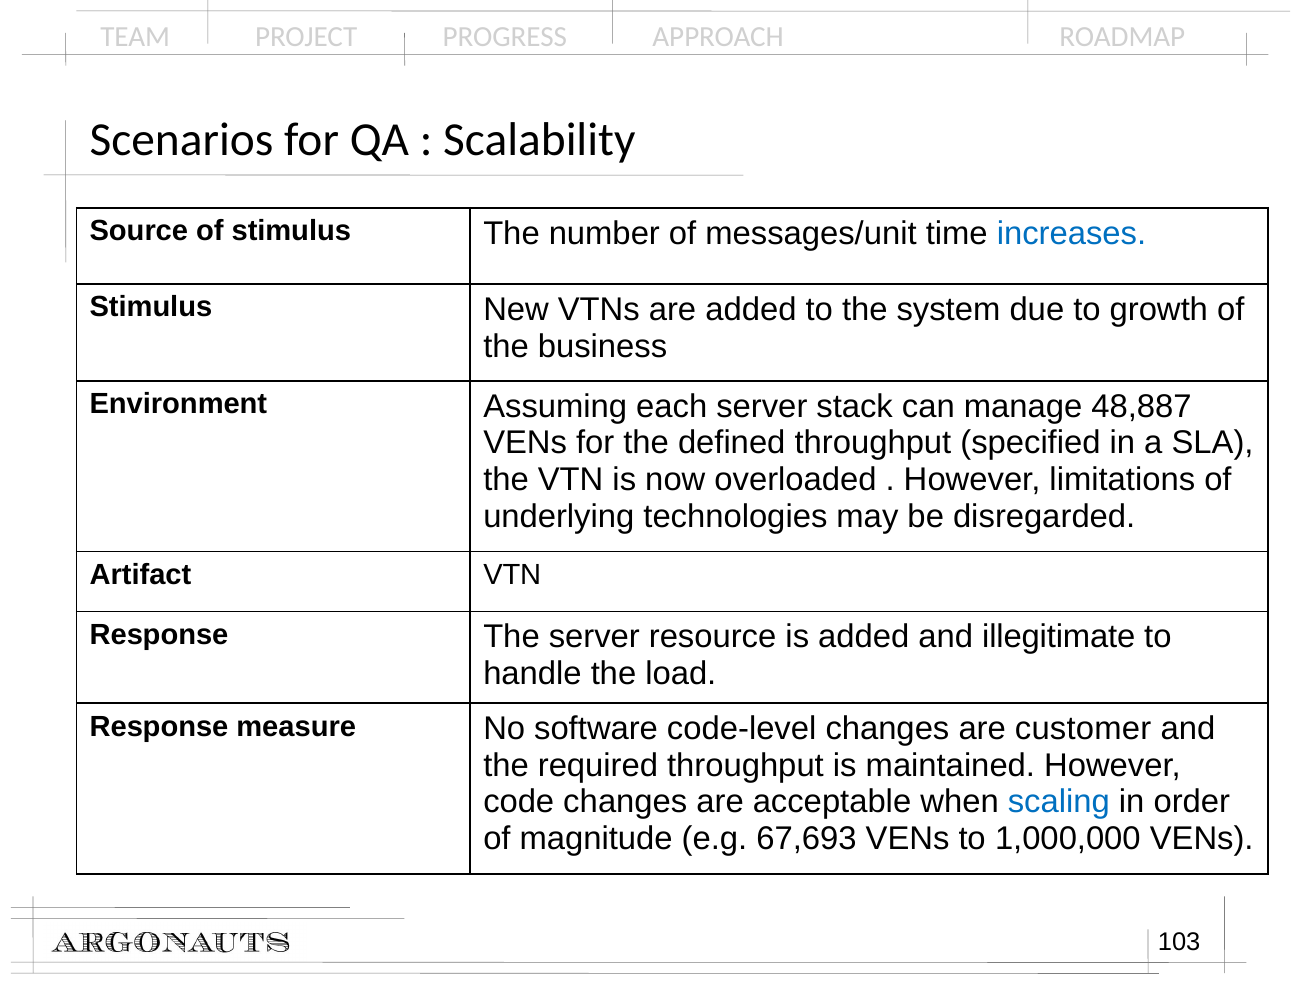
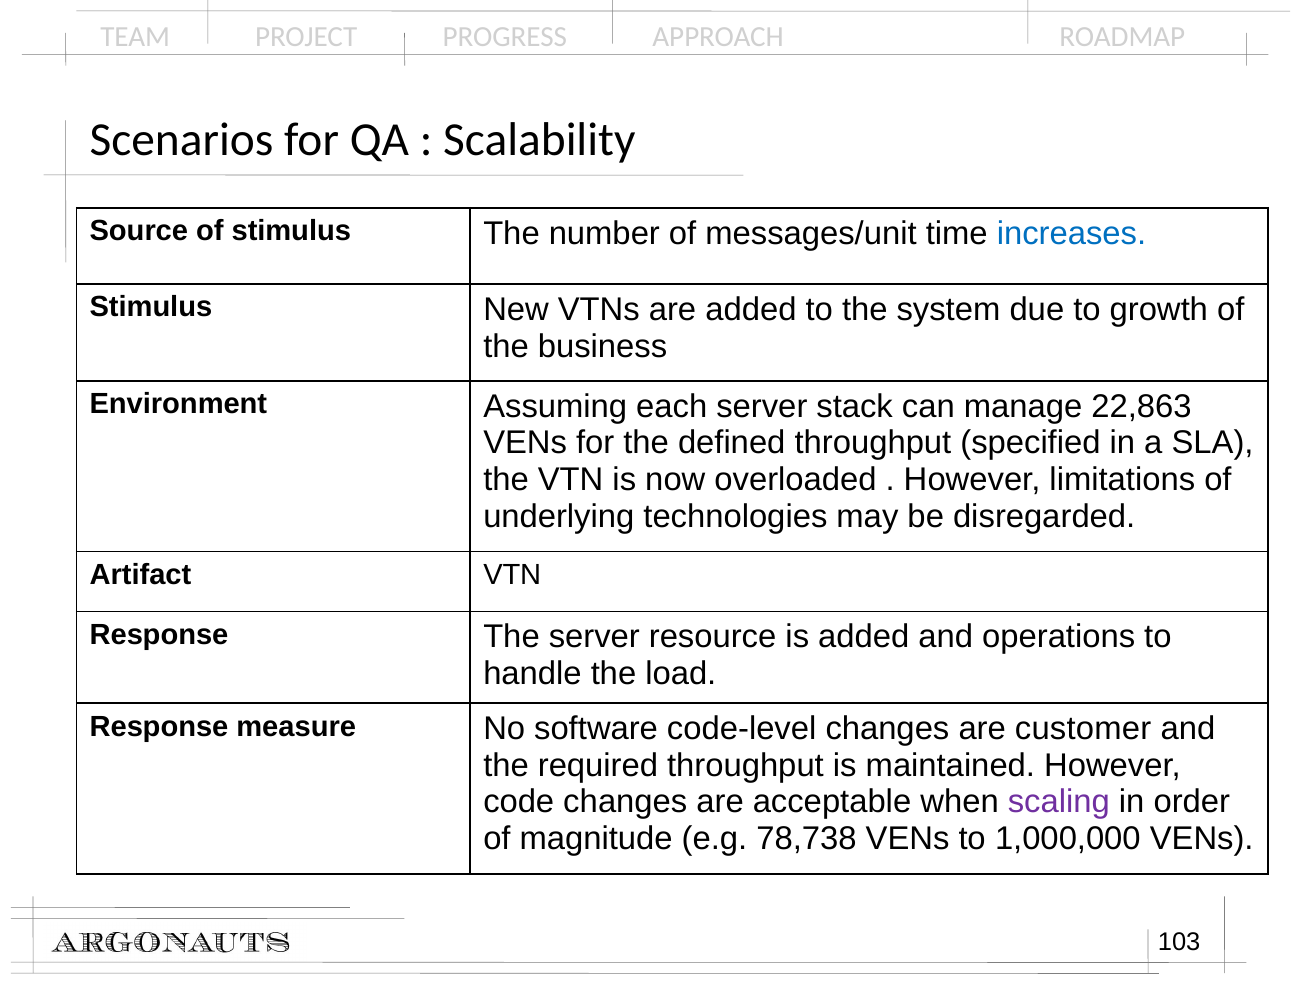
48,887: 48,887 -> 22,863
illegitimate: illegitimate -> operations
scaling colour: blue -> purple
67,693: 67,693 -> 78,738
